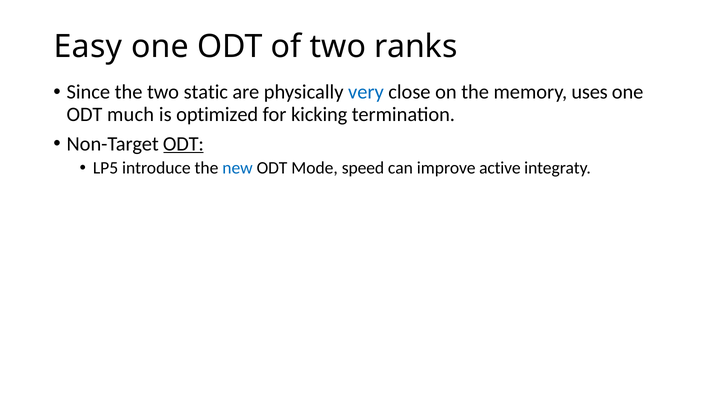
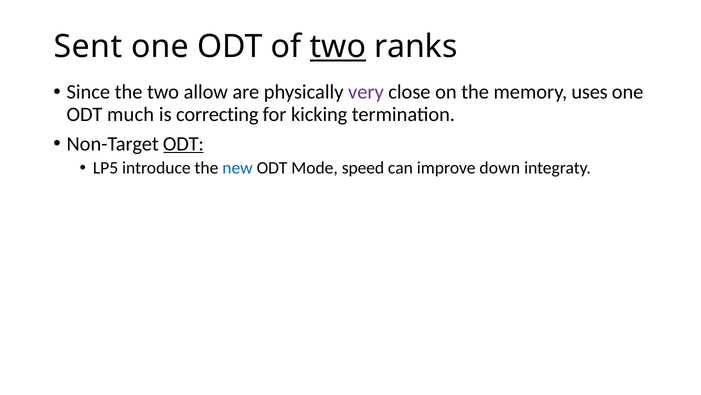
Easy: Easy -> Sent
two at (338, 47) underline: none -> present
static: static -> allow
very colour: blue -> purple
optimized: optimized -> correcting
active: active -> down
